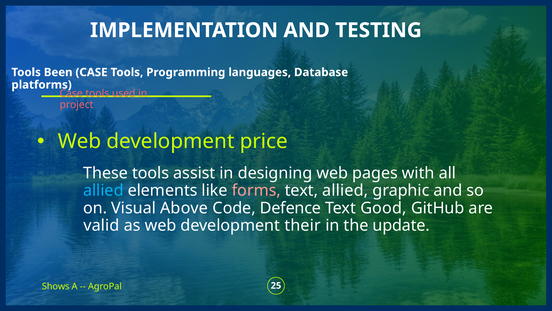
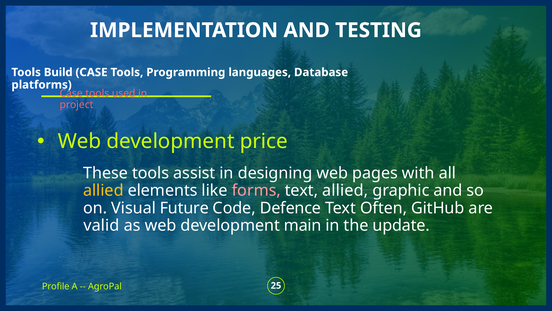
Been: Been -> Build
allied at (103, 190) colour: light blue -> yellow
Above: Above -> Future
Good: Good -> Often
their: their -> main
Shows: Shows -> Profile
